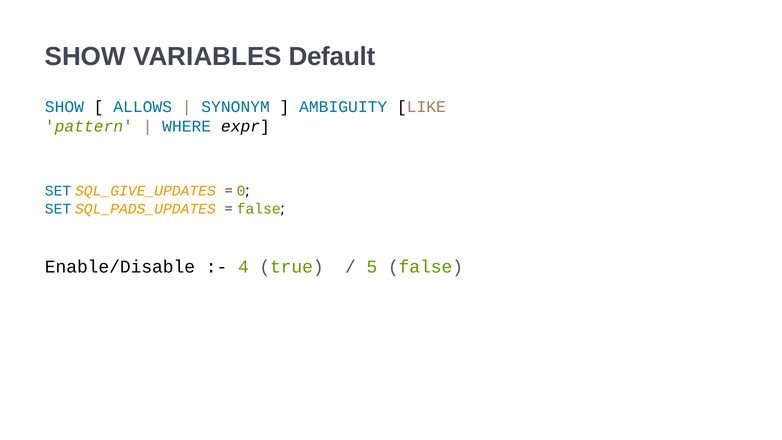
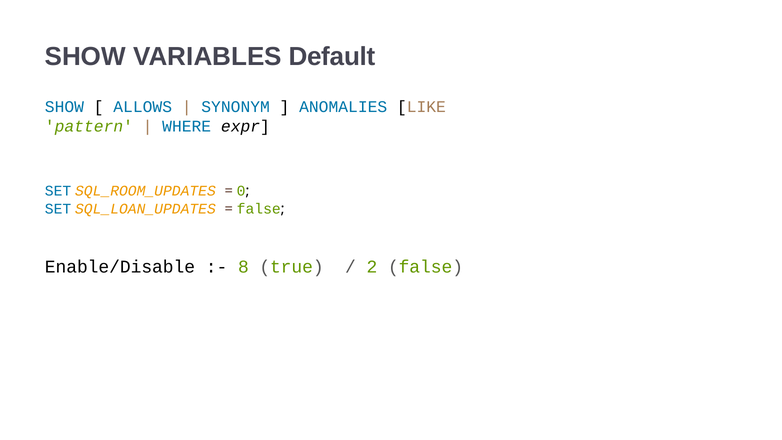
AMBIGUITY: AMBIGUITY -> ANOMALIES
SQL_GIVE_UPDATES: SQL_GIVE_UPDATES -> SQL_ROOM_UPDATES
SQL_PADS_UPDATES: SQL_PADS_UPDATES -> SQL_LOAN_UPDATES
4: 4 -> 8
5: 5 -> 2
